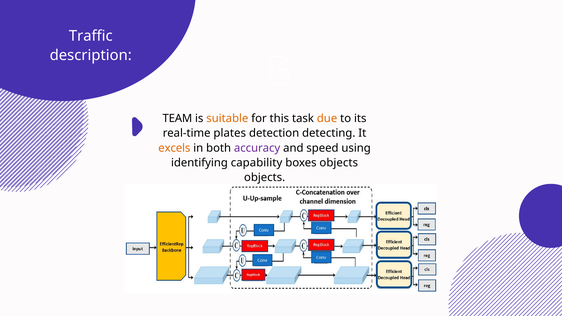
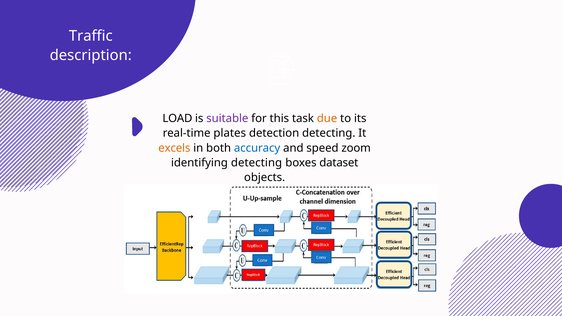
TEAM: TEAM -> LOAD
suitable colour: orange -> purple
accuracy colour: purple -> blue
using: using -> zoom
identifying capability: capability -> detecting
boxes objects: objects -> dataset
